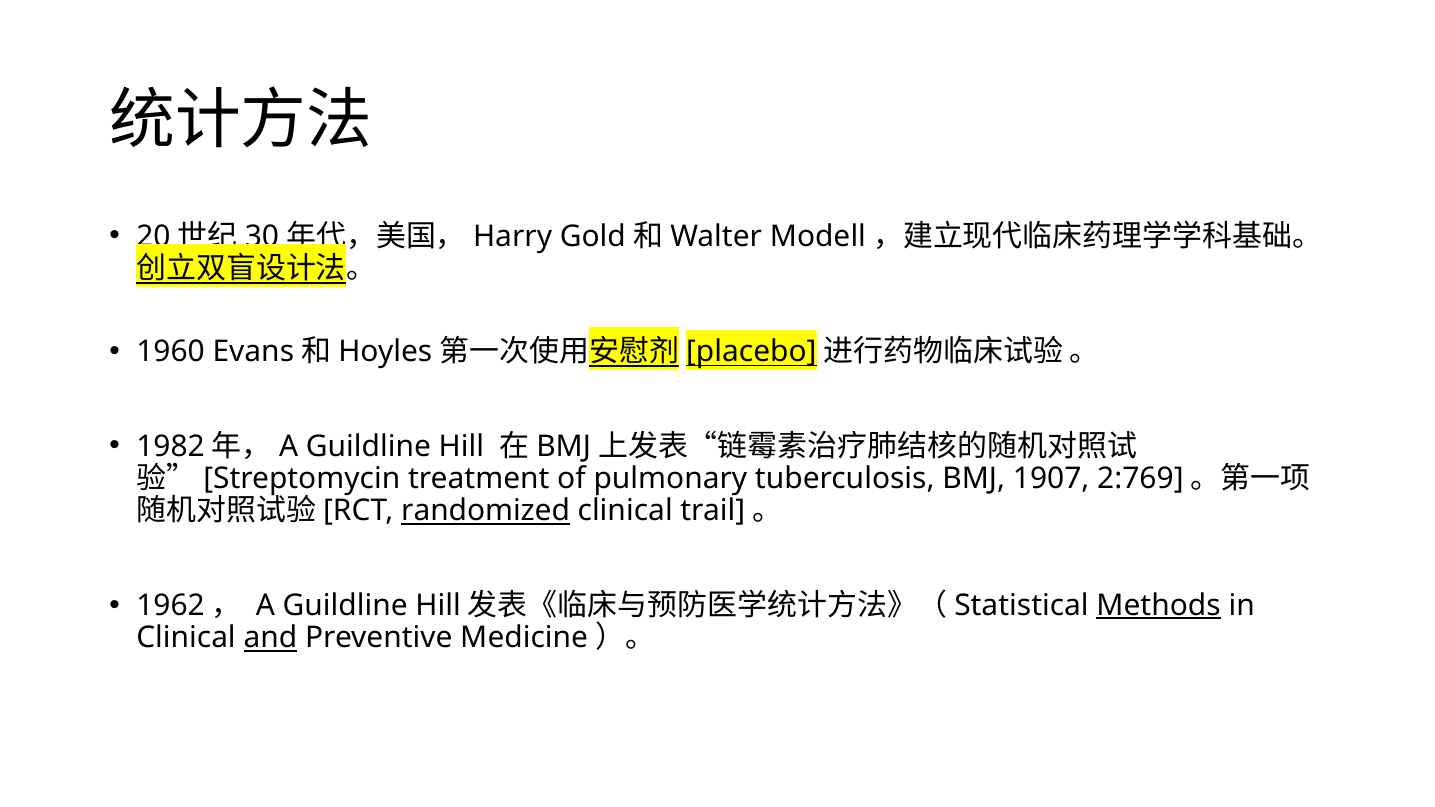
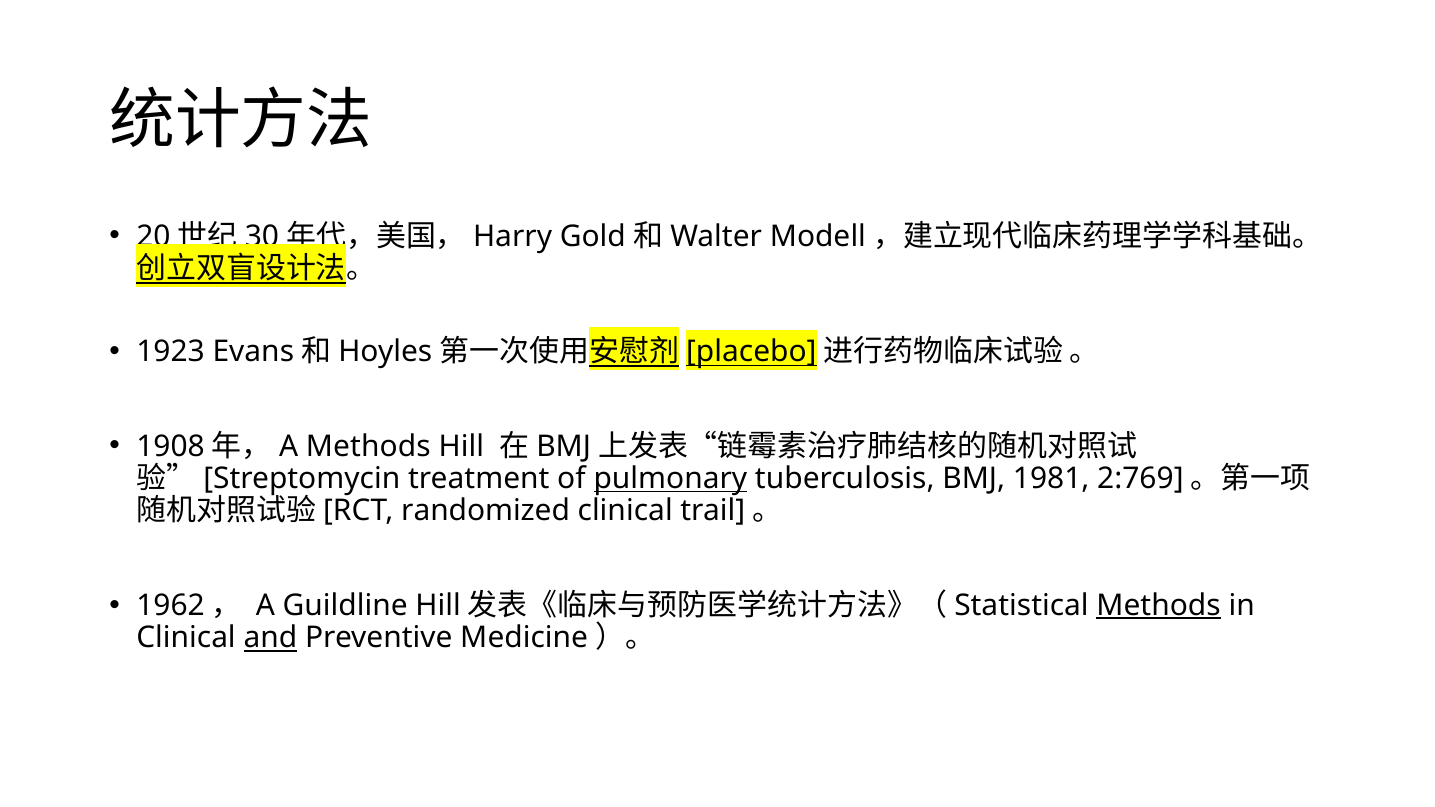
1960: 1960 -> 1923
1982: 1982 -> 1908
Guildline at (368, 446): Guildline -> Methods
pulmonary underline: none -> present
1907: 1907 -> 1981
randomized underline: present -> none
